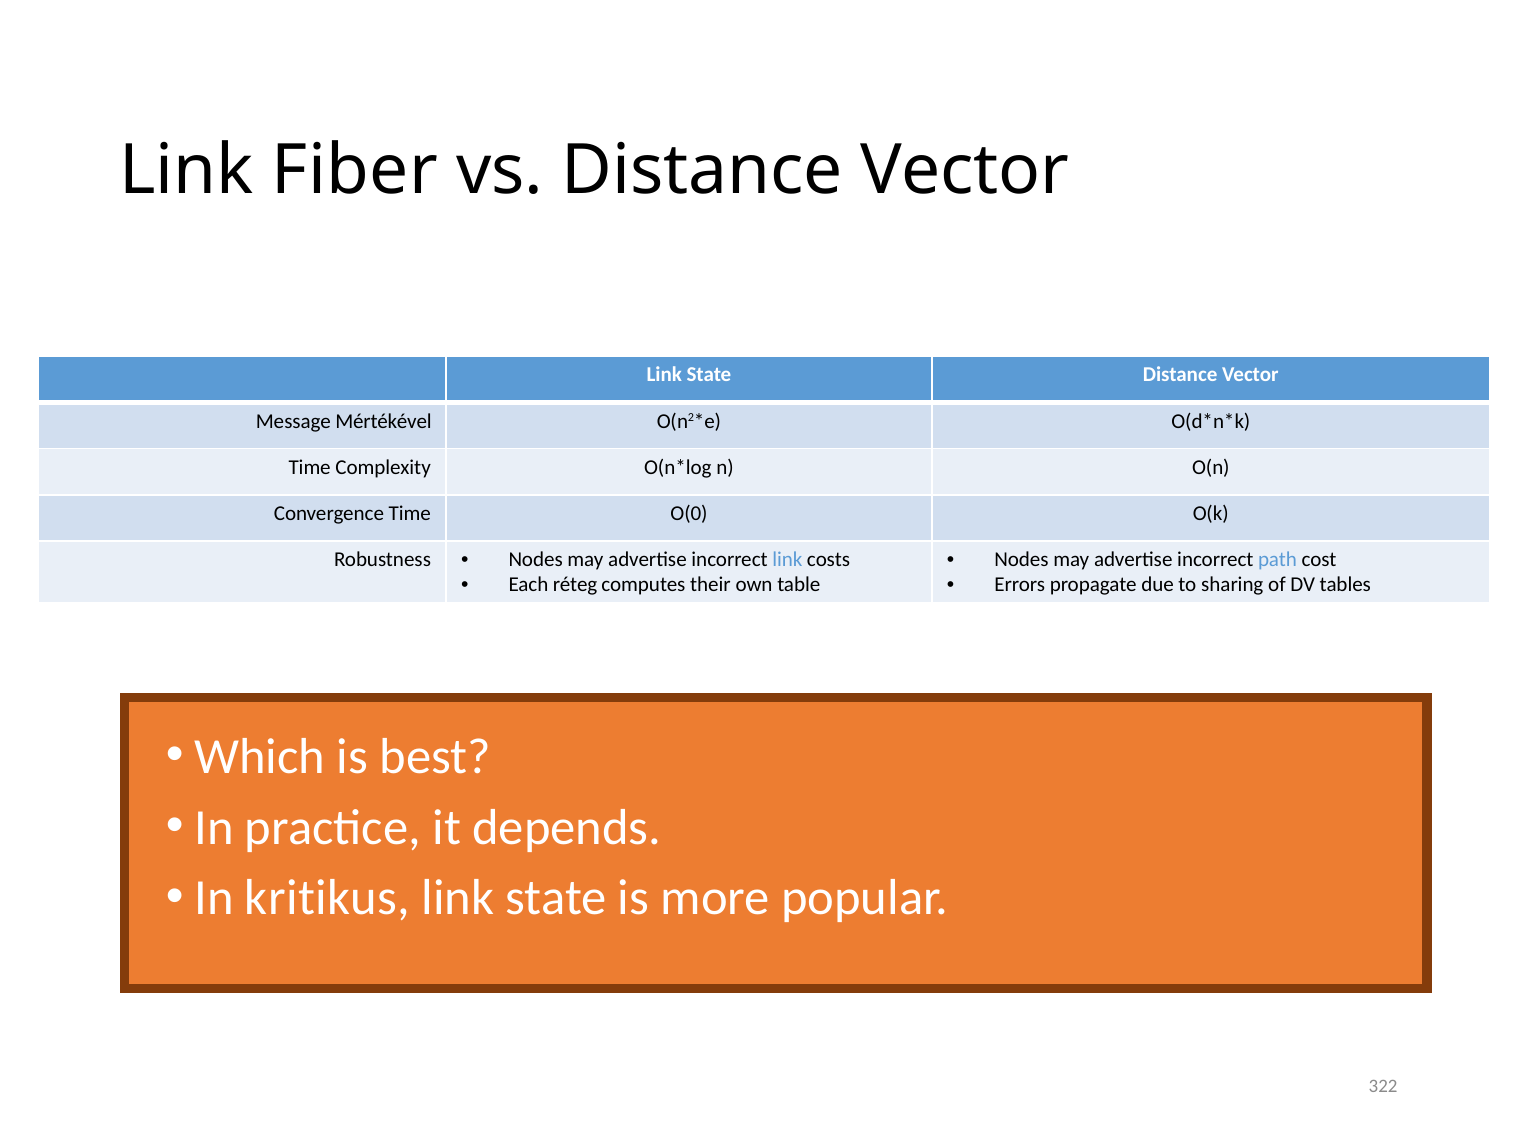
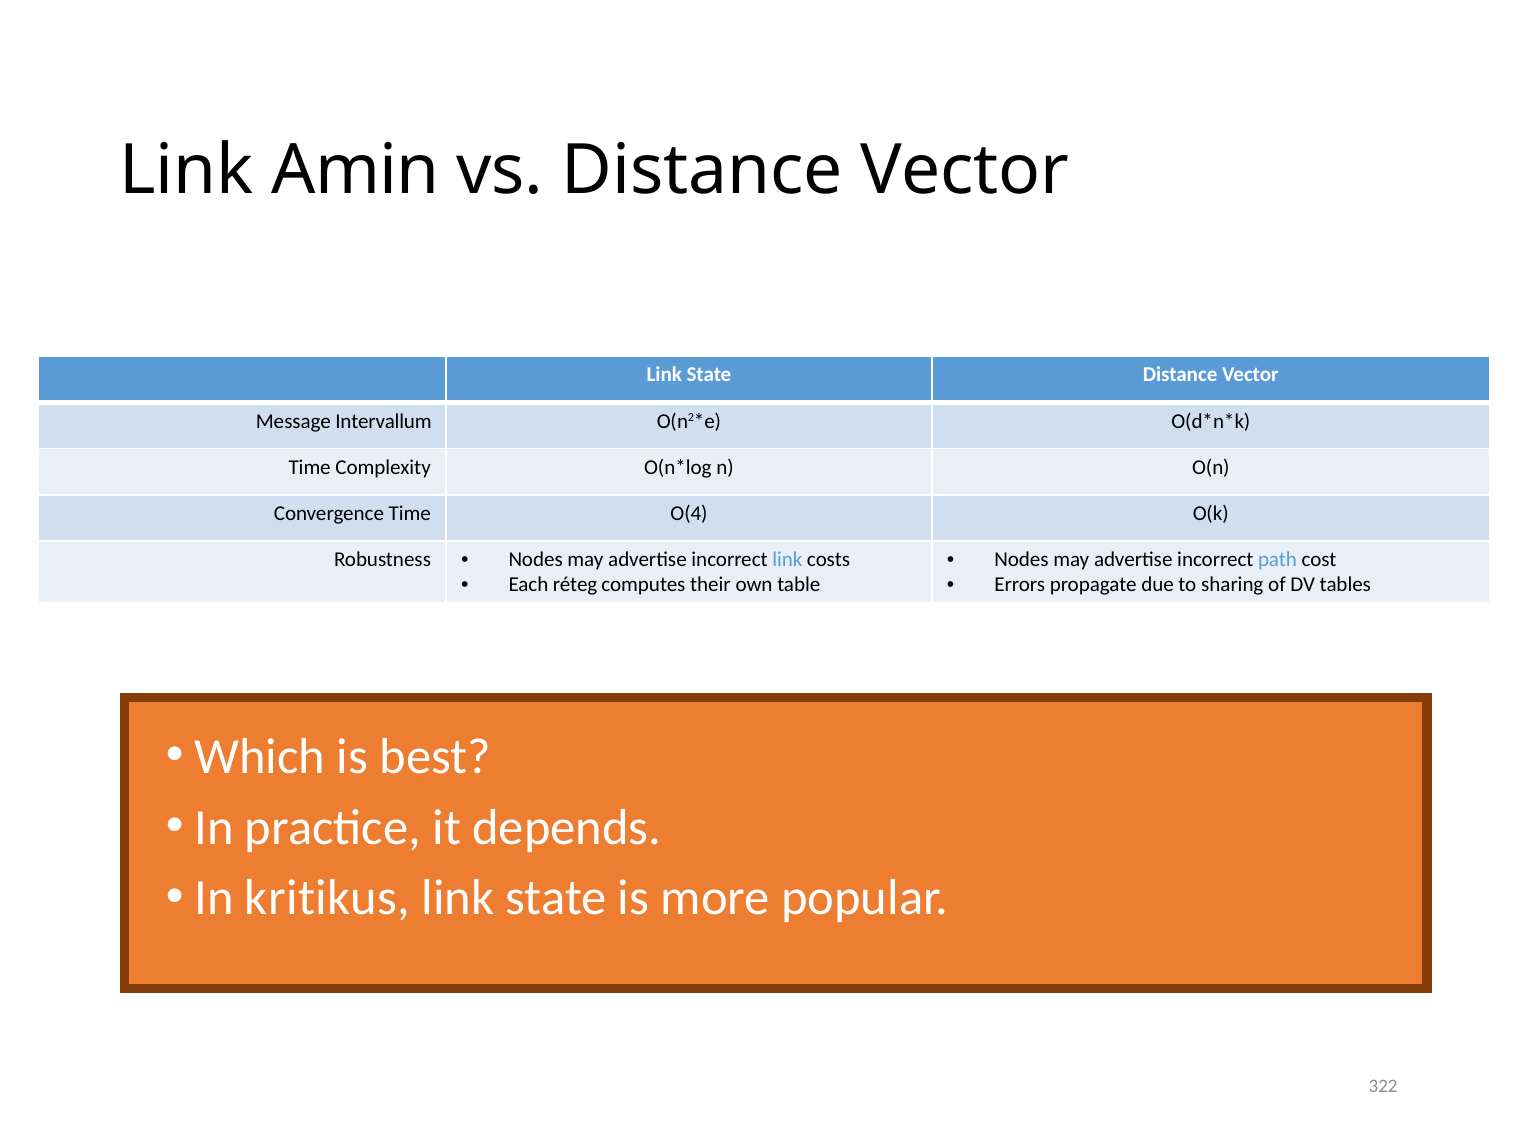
Fiber: Fiber -> Amin
Mértékével: Mértékével -> Intervallum
O(0: O(0 -> O(4
